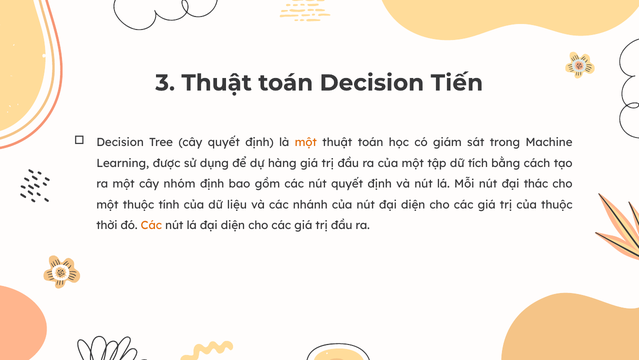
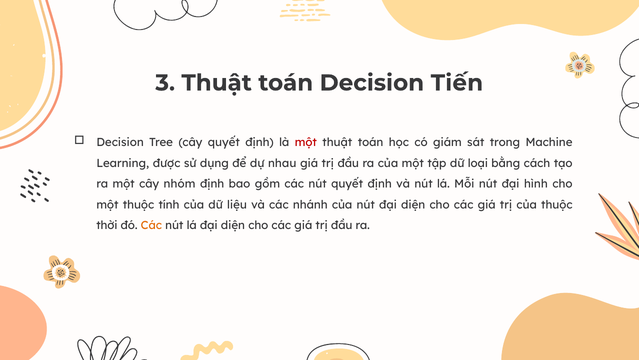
một at (306, 142) colour: orange -> red
hàng: hàng -> nhau
tích: tích -> loại
thác: thác -> hình
